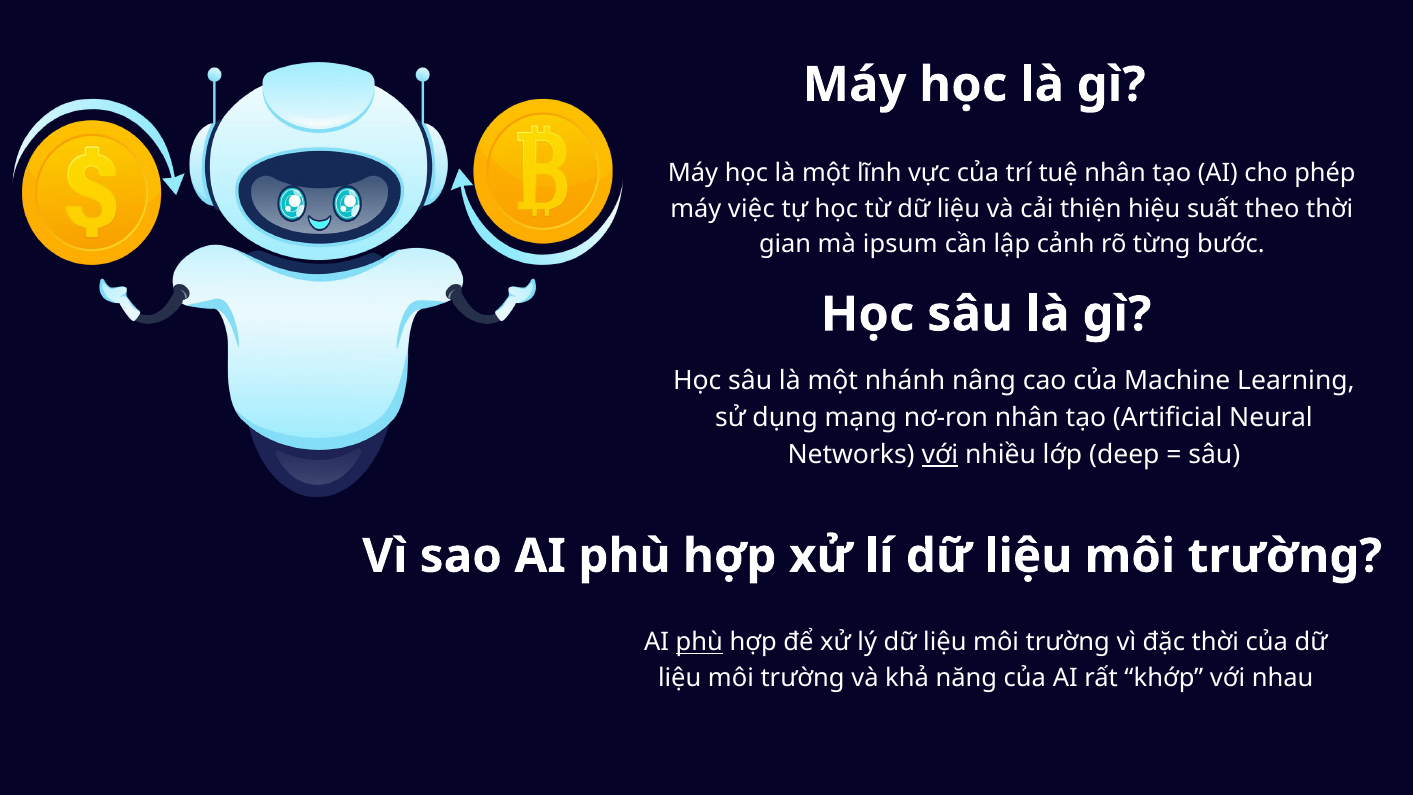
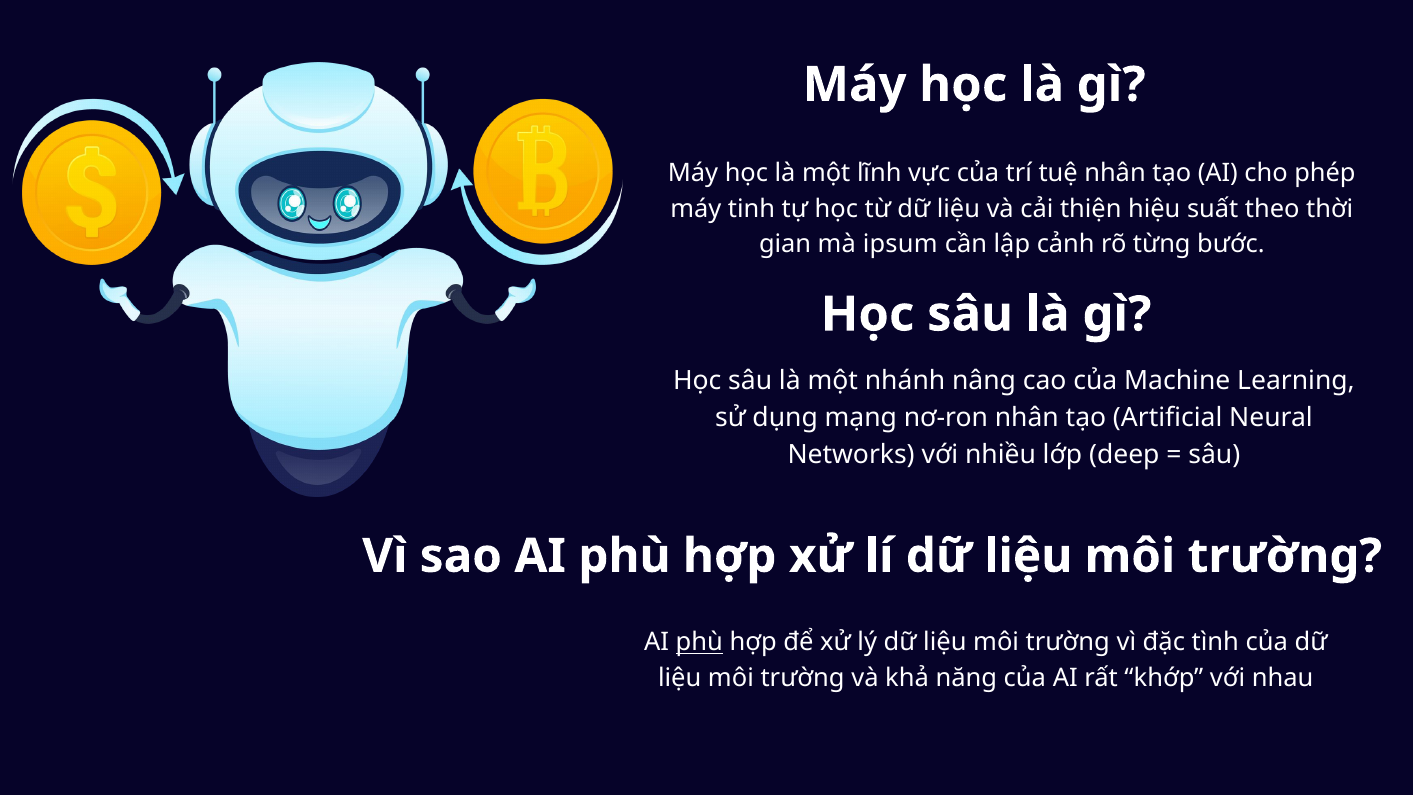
việc: việc -> tinh
với at (940, 455) underline: present -> none
đặc thời: thời -> tình
